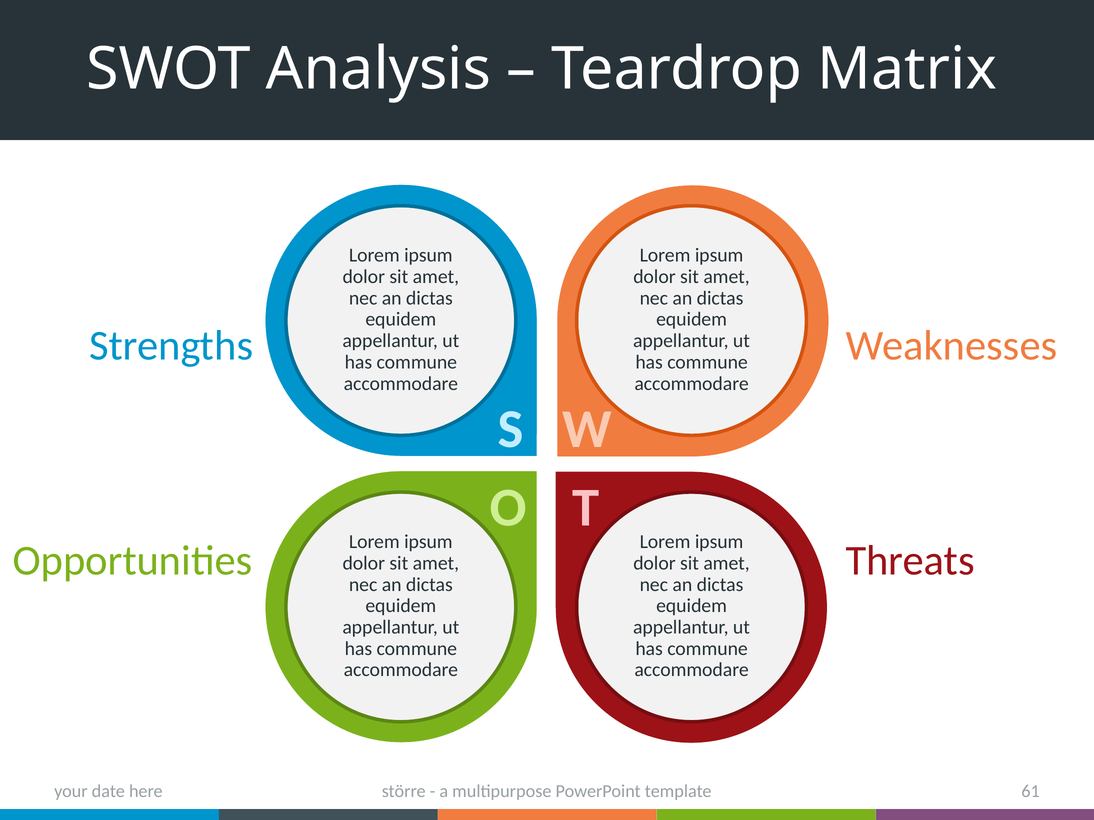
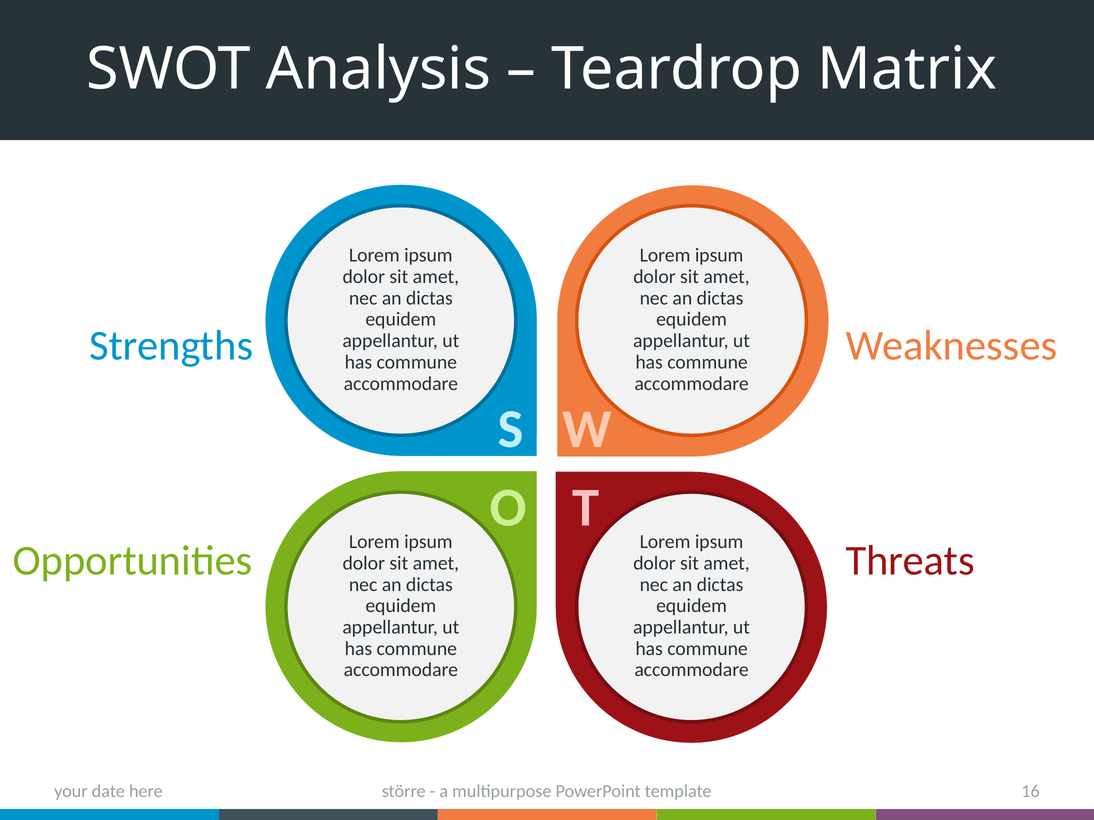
61: 61 -> 16
